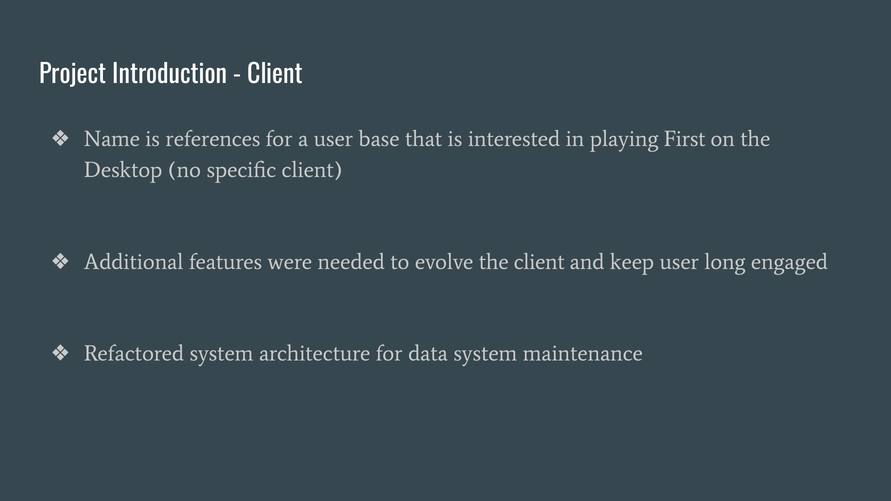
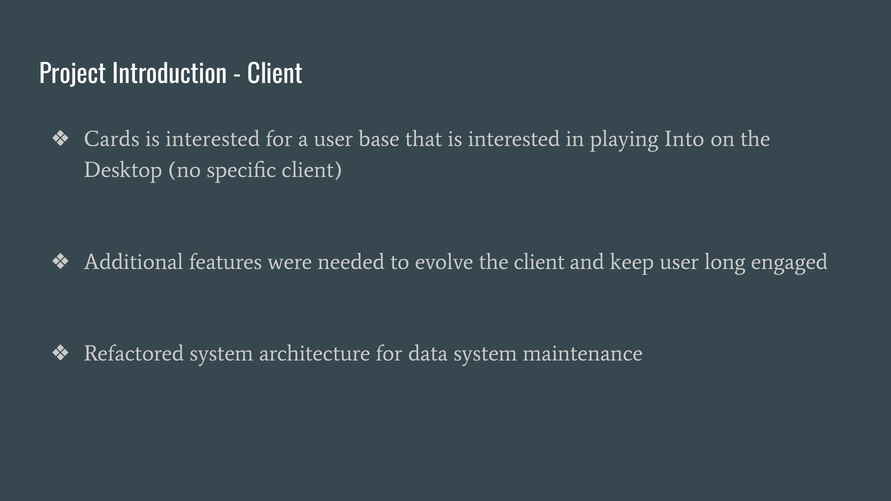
Name: Name -> Cards
references at (213, 139): references -> interested
First: First -> Into
